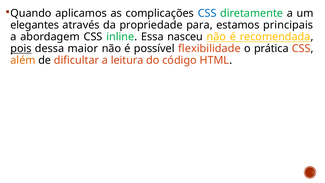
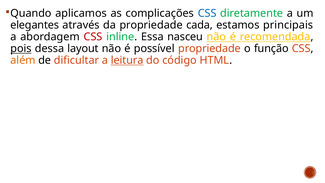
para: para -> cada
CSS at (93, 37) colour: black -> red
maior: maior -> layout
possível flexibilidade: flexibilidade -> propriedade
prática: prática -> função
leitura underline: none -> present
